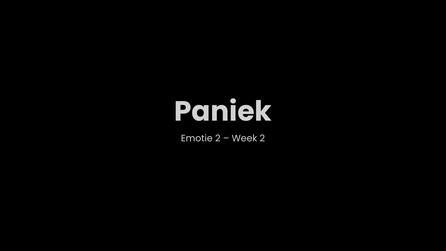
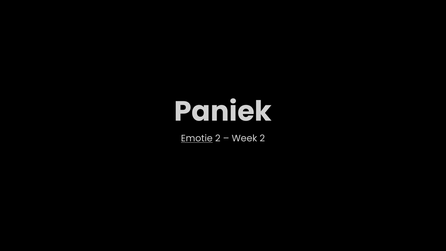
Emotie underline: none -> present
